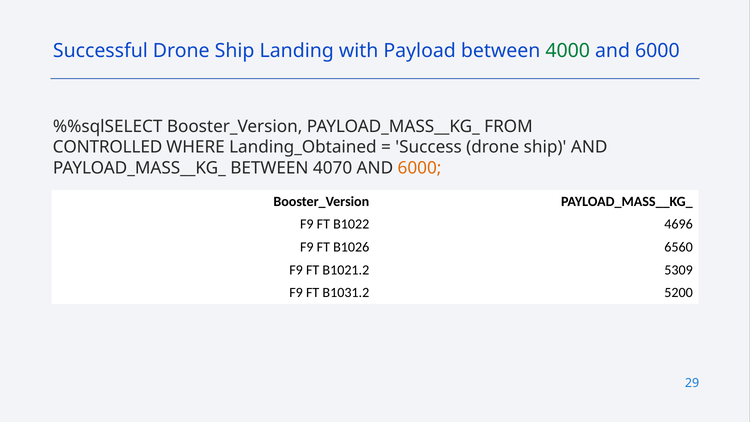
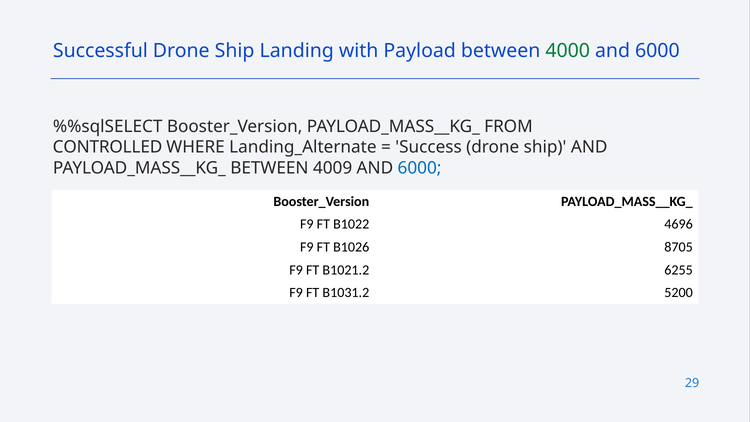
Landing_Obtained: Landing_Obtained -> Landing_Alternate
4070: 4070 -> 4009
6000 at (419, 168) colour: orange -> blue
6560: 6560 -> 8705
5309: 5309 -> 6255
